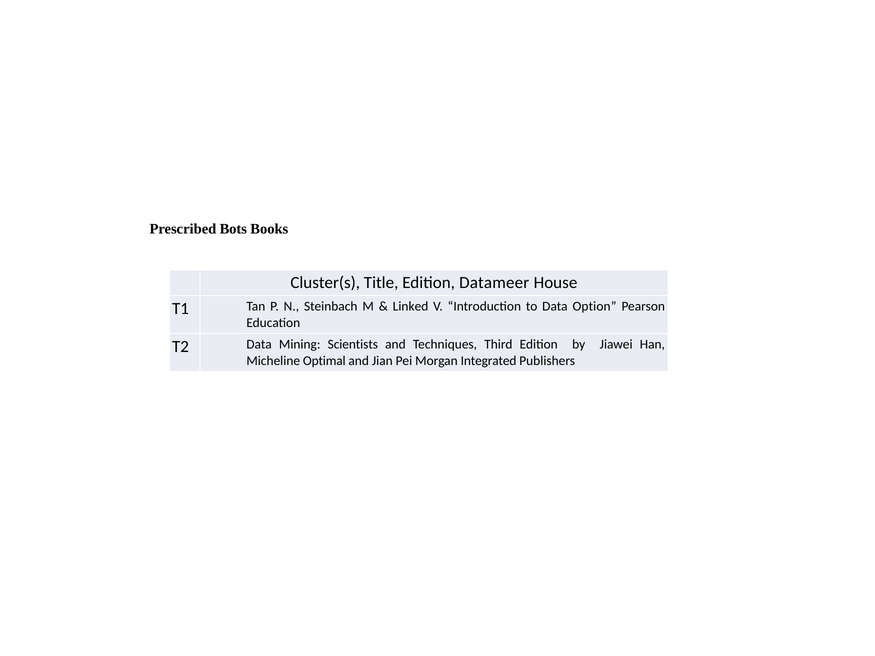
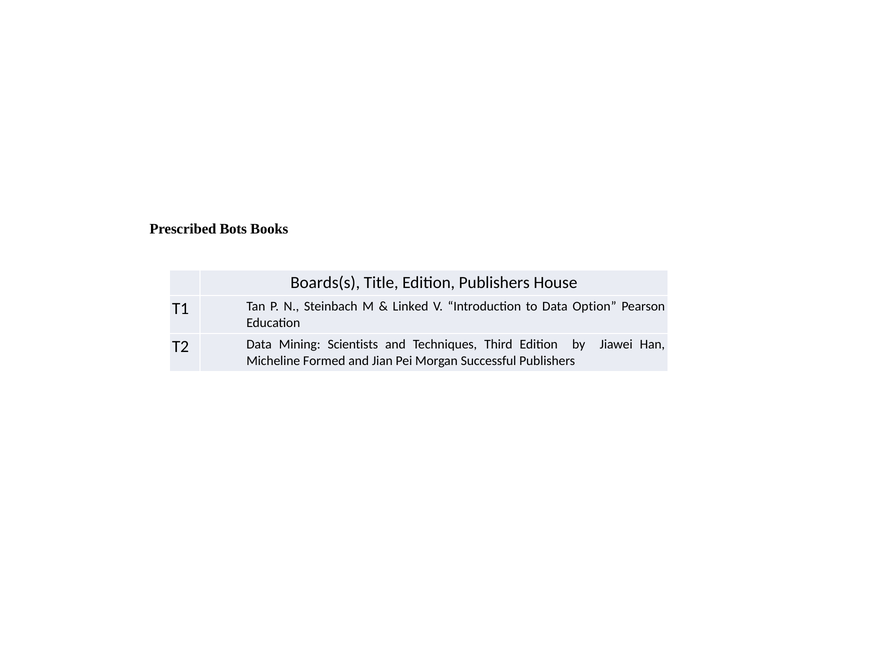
Cluster(s: Cluster(s -> Boards(s
Edition Datameer: Datameer -> Publishers
Optimal: Optimal -> Formed
Integrated: Integrated -> Successful
